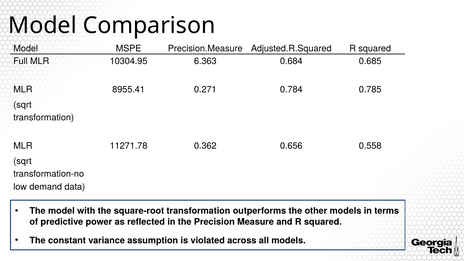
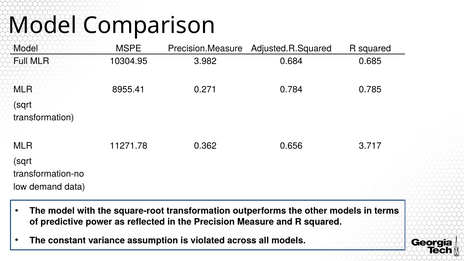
6.363: 6.363 -> 3.982
0.558: 0.558 -> 3.717
